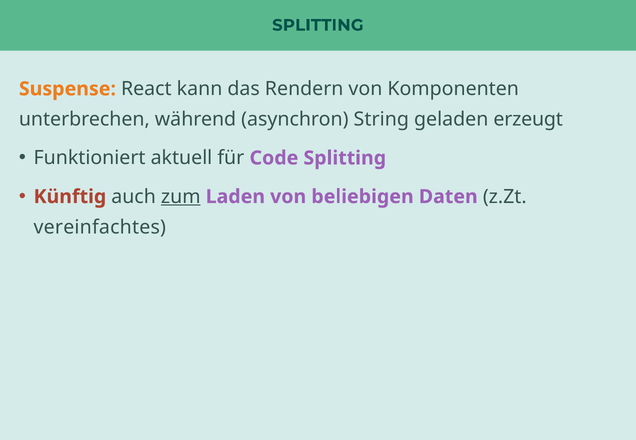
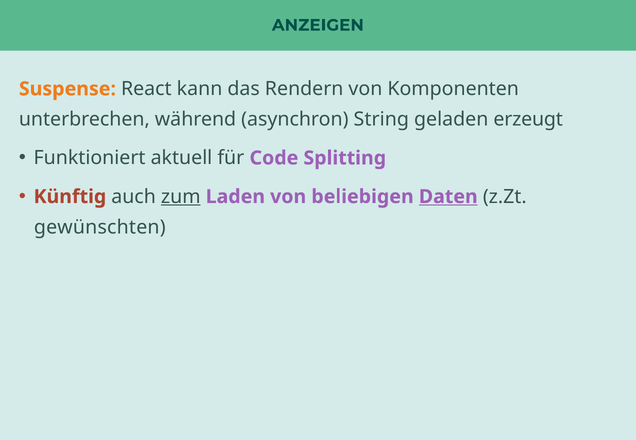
SPLITTING at (318, 25): SPLITTING -> ANZEIGEN
Daten underline: none -> present
vereinfachtes: vereinfachtes -> gewünschten
